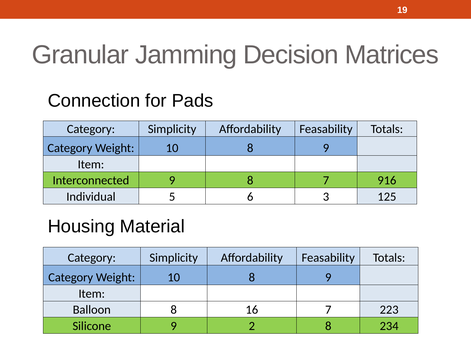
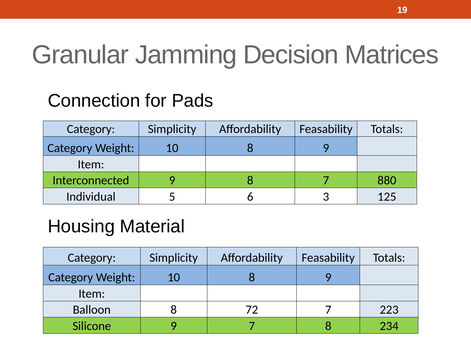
916: 916 -> 880
16: 16 -> 72
9 2: 2 -> 7
